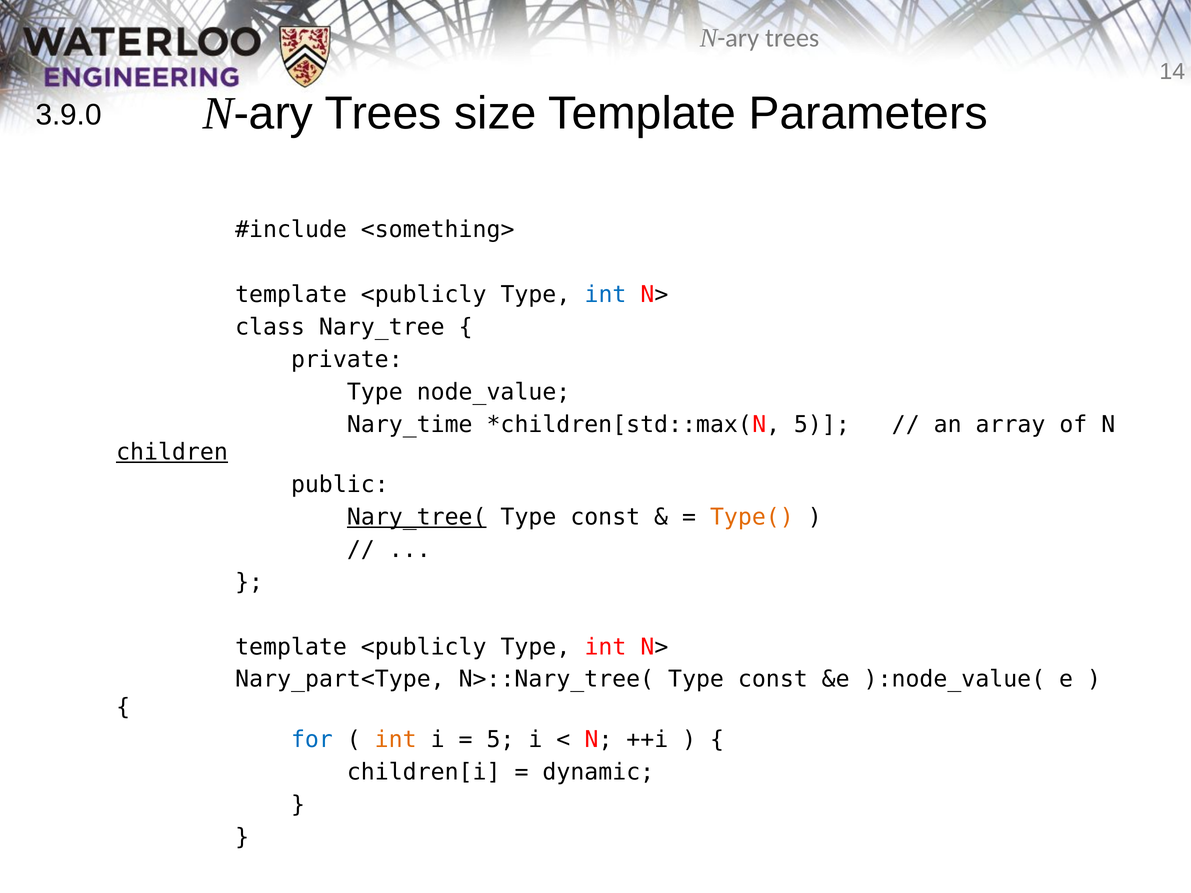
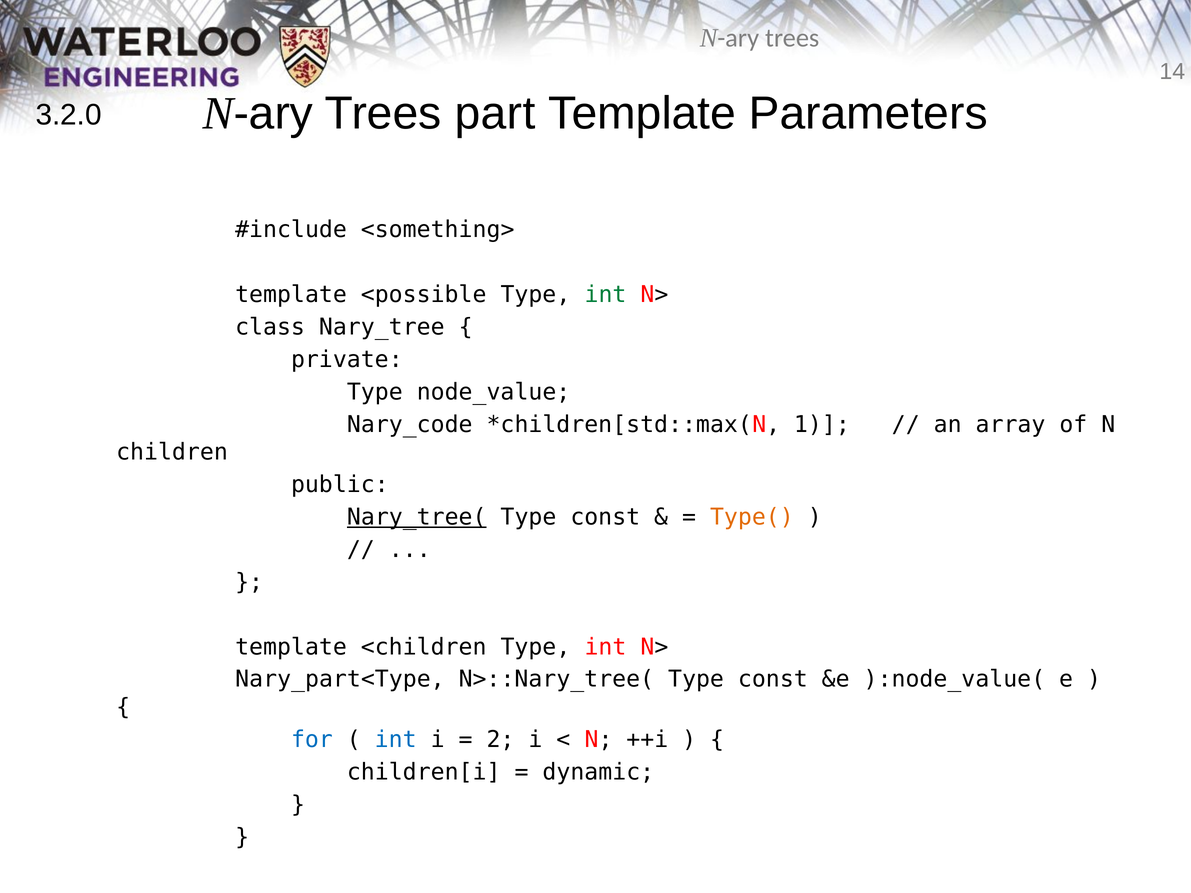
size: size -> part
3.9.0: 3.9.0 -> 3.2.0
<publicly at (424, 295): <publicly -> <possible
int at (606, 295) colour: blue -> green
Nary_time: Nary_time -> Nary_code
5 at (822, 425): 5 -> 1
children underline: present -> none
<publicly at (424, 647): <publicly -> <children
int at (396, 740) colour: orange -> blue
5 at (500, 740): 5 -> 2
